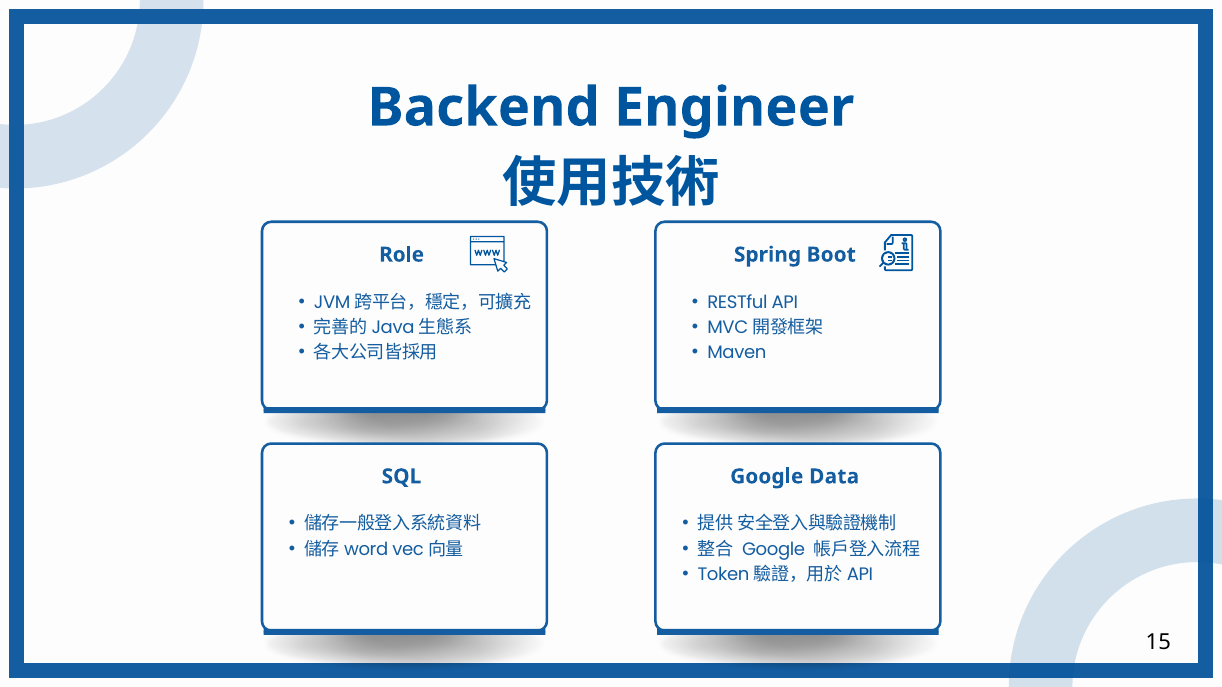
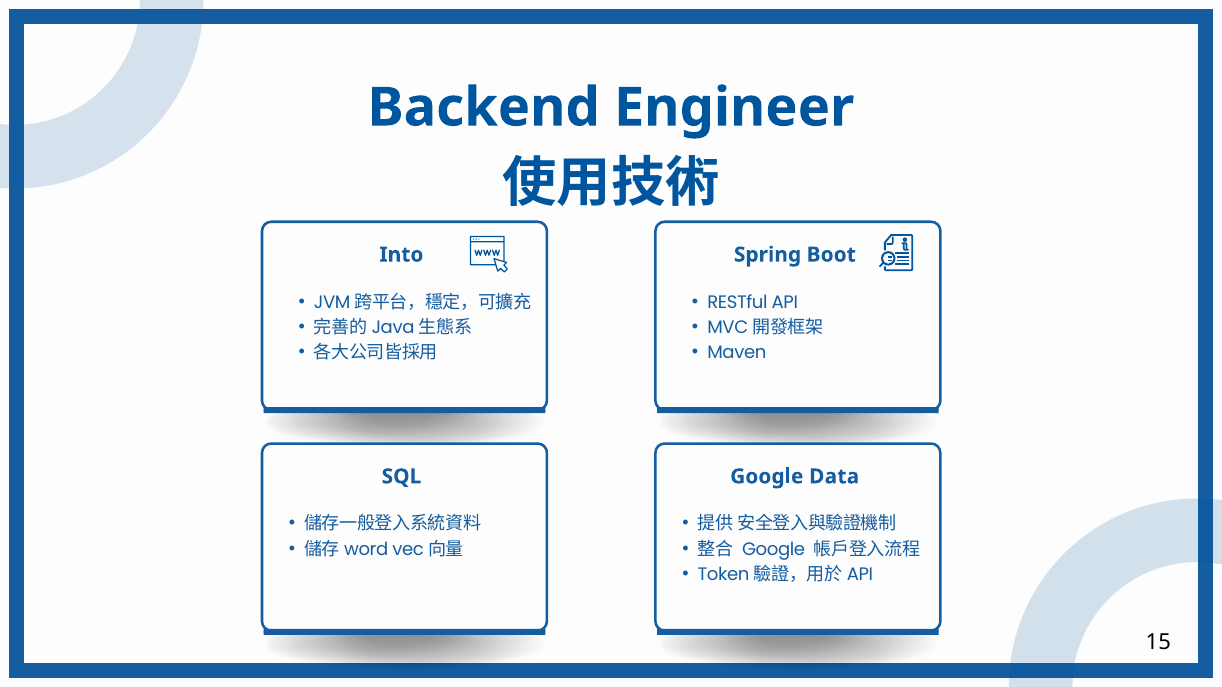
Role: Role -> Into
